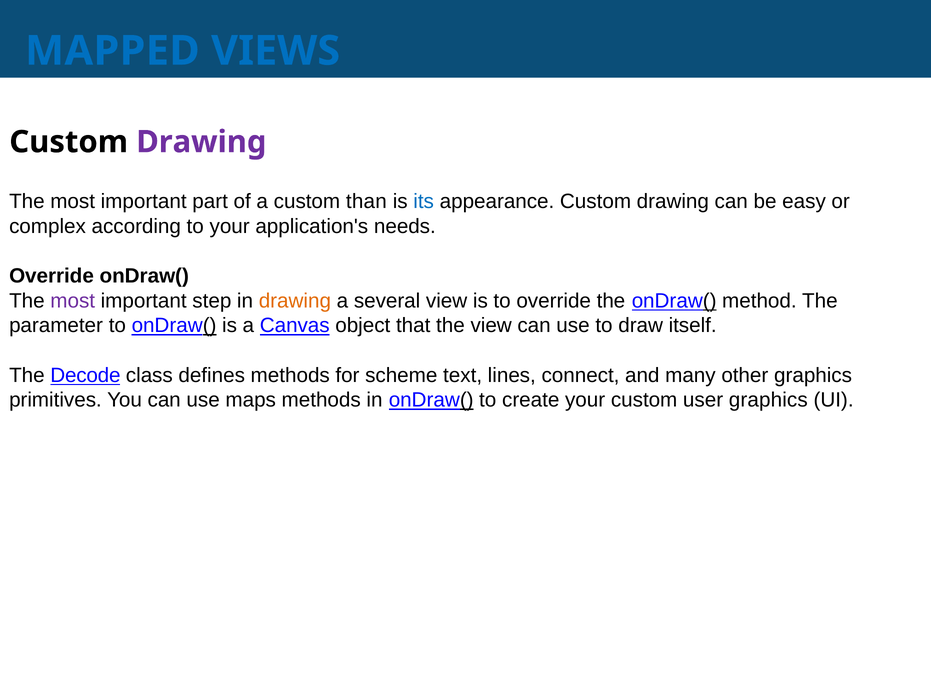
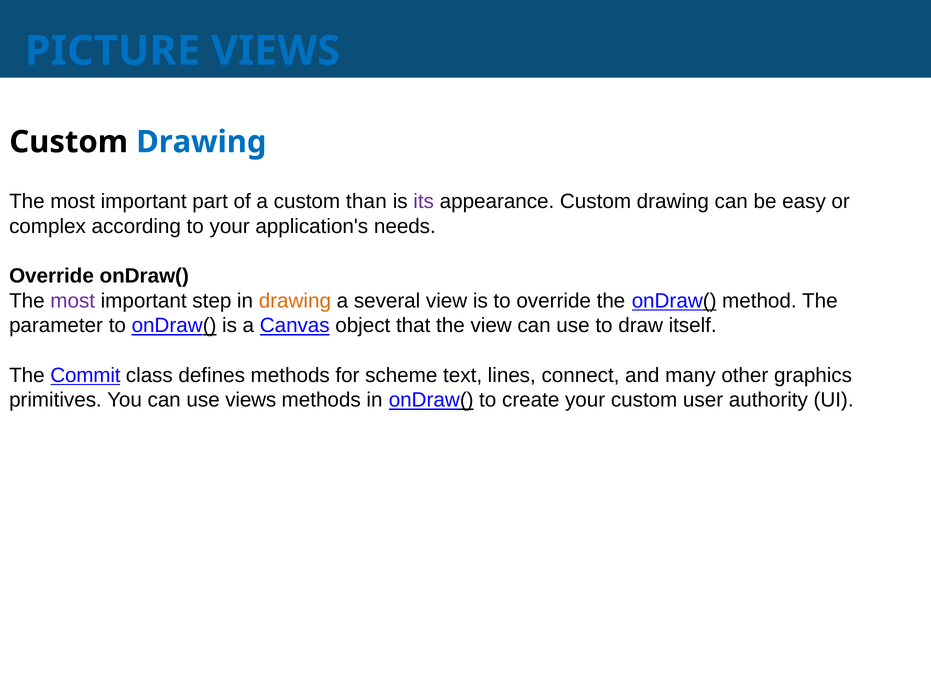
MAPPED: MAPPED -> PICTURE
Drawing at (201, 142) colour: purple -> blue
its colour: blue -> purple
Decode: Decode -> Commit
use maps: maps -> views
user graphics: graphics -> authority
